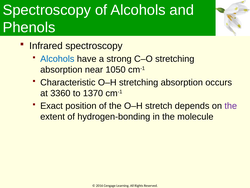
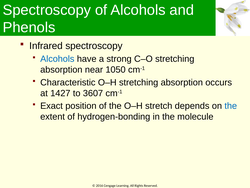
3360: 3360 -> 1427
1370: 1370 -> 3607
the at (231, 106) colour: purple -> blue
